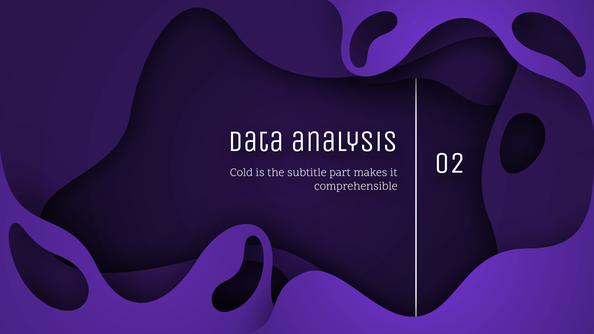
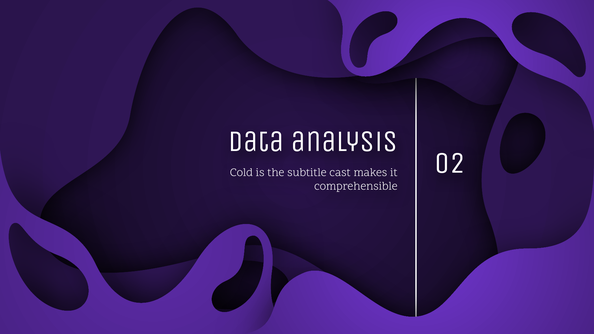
part: part -> cast
